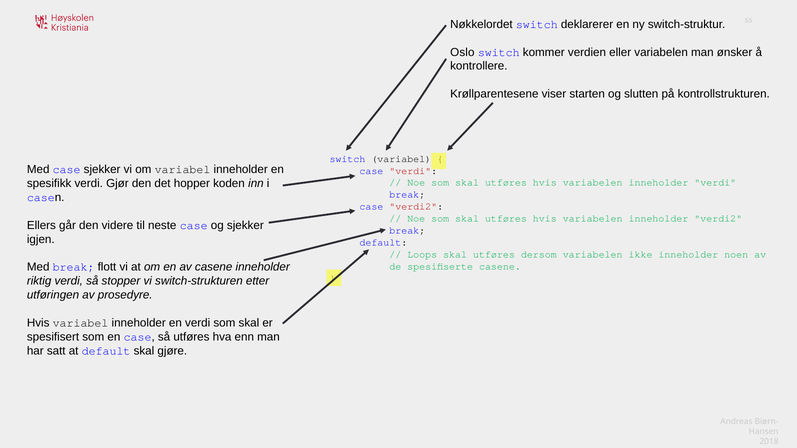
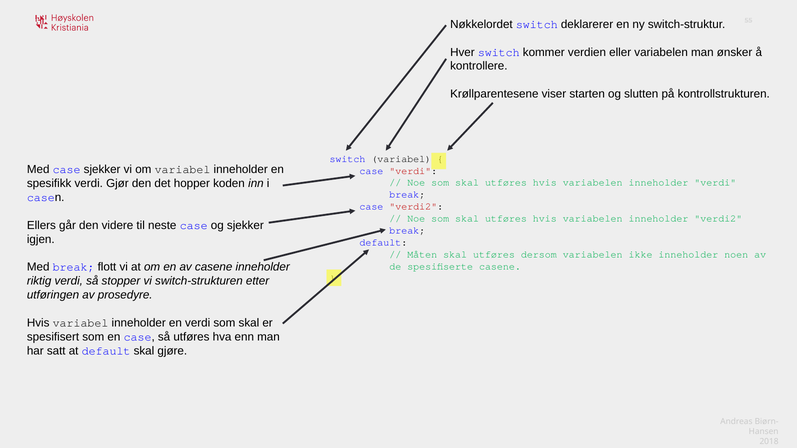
Oslo: Oslo -> Hver
Loops: Loops -> Måten
